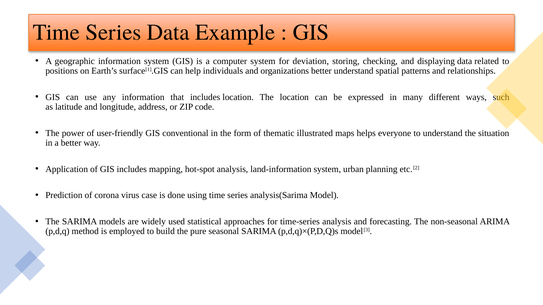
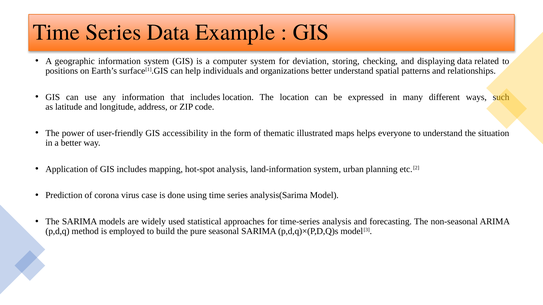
conventional: conventional -> accessibility
